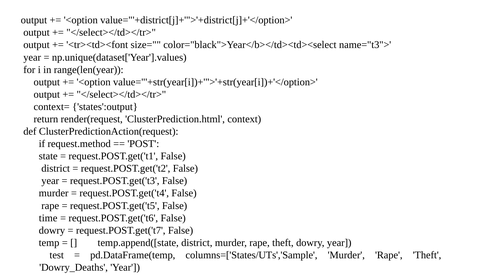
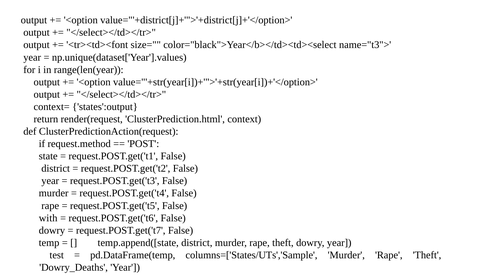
time: time -> with
